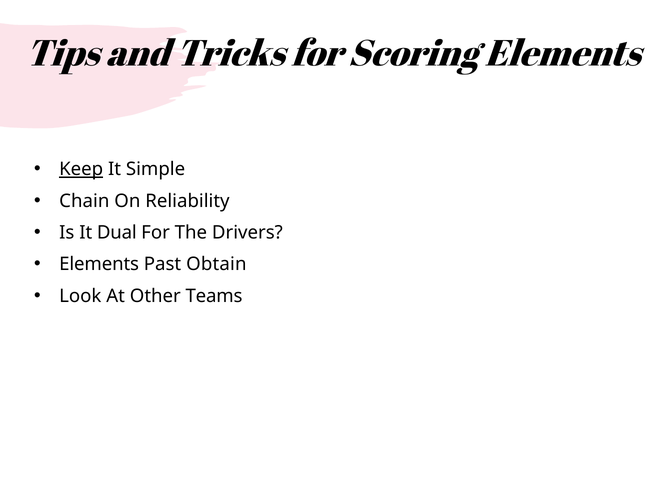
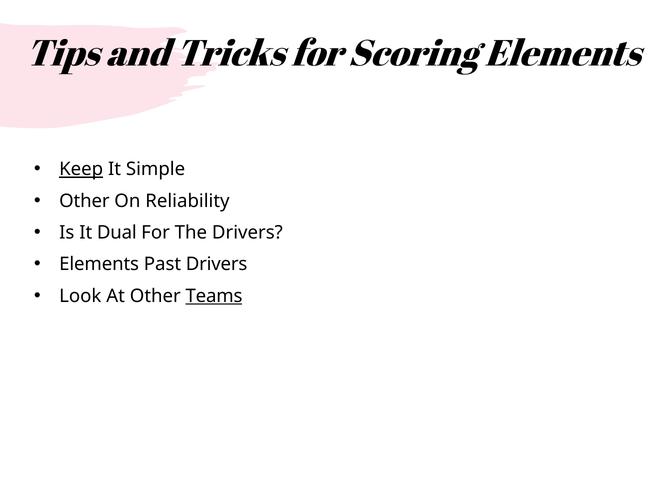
Chain at (84, 201): Chain -> Other
Past Obtain: Obtain -> Drivers
Teams underline: none -> present
